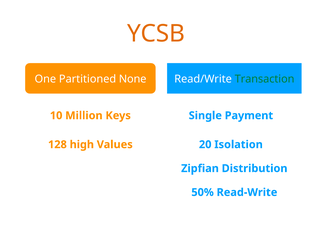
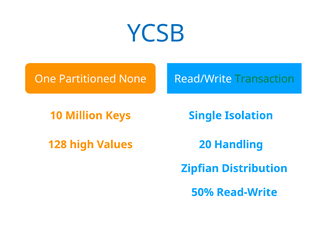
YCSB colour: orange -> blue
Payment: Payment -> Isolation
Isolation: Isolation -> Handling
